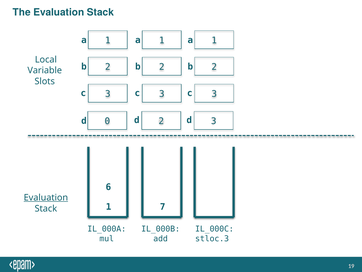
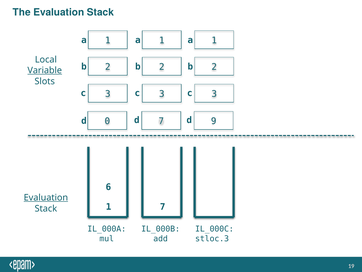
Variable underline: none -> present
d 3: 3 -> 9
0 2: 2 -> 7
